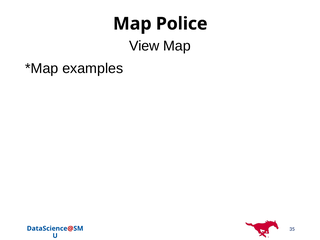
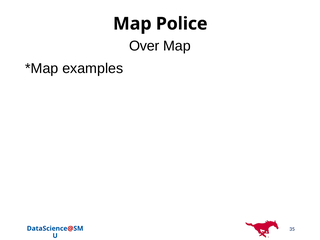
View: View -> Over
